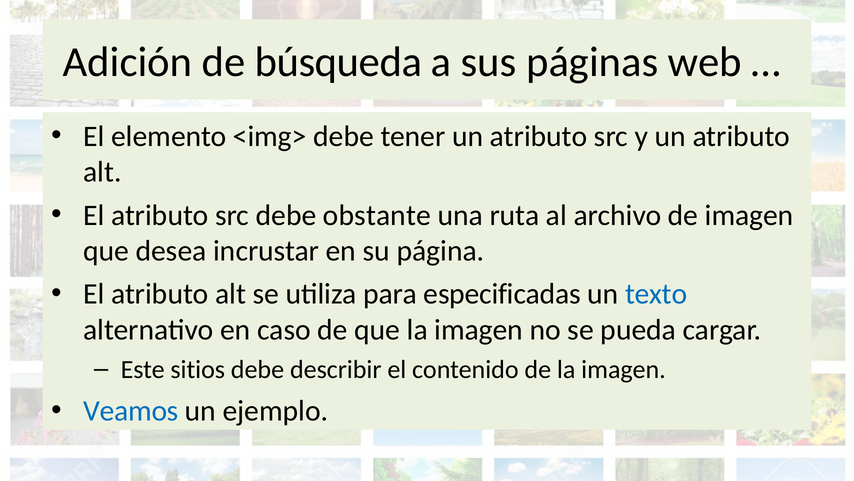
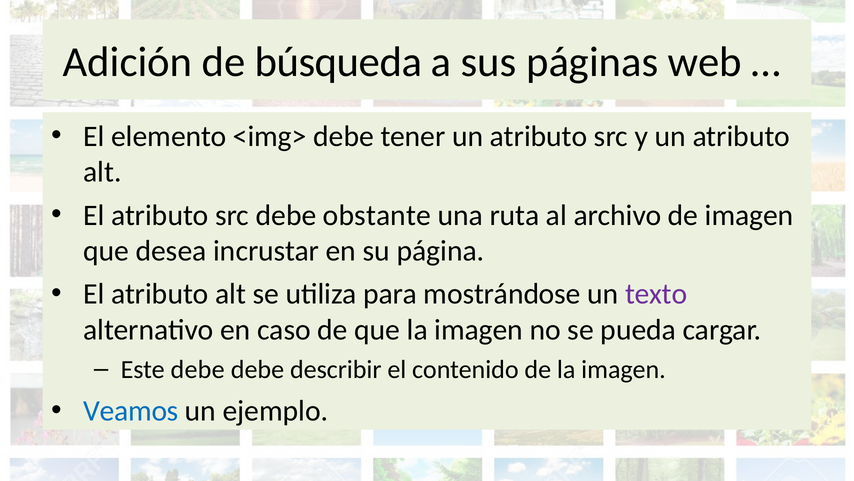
especificadas: especificadas -> mostrándose
texto colour: blue -> purple
Este sitios: sitios -> debe
